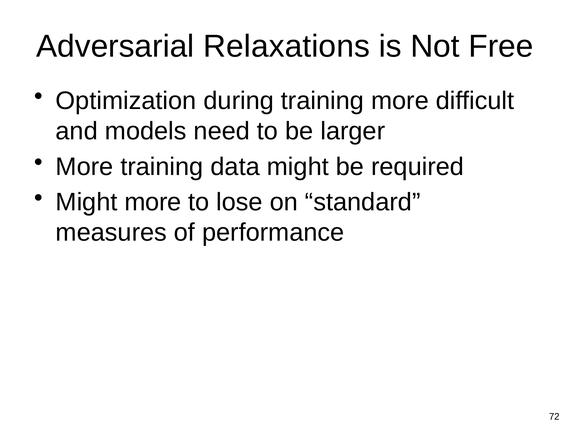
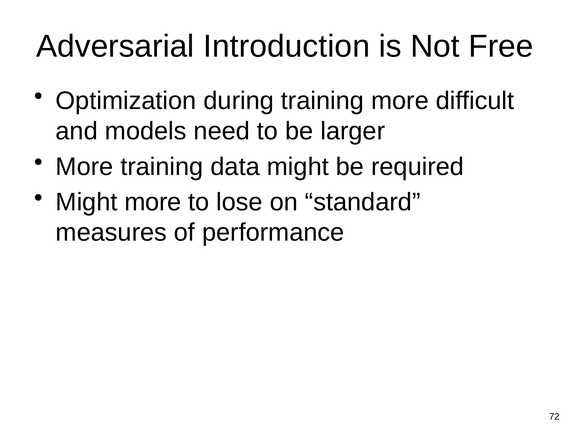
Relaxations: Relaxations -> Introduction
